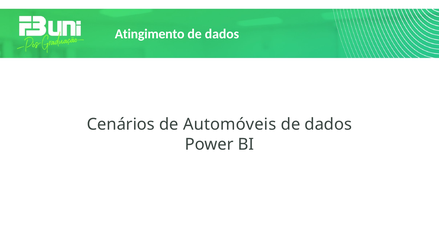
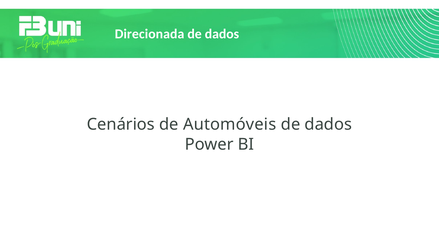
Atingimento: Atingimento -> Direcionada
